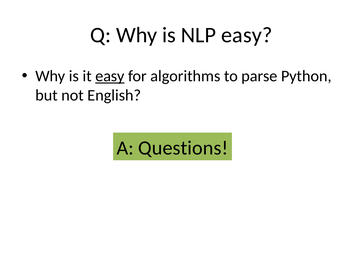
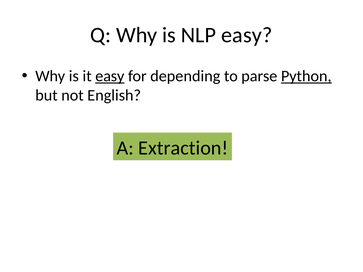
algorithms: algorithms -> depending
Python underline: none -> present
Questions: Questions -> Extraction
